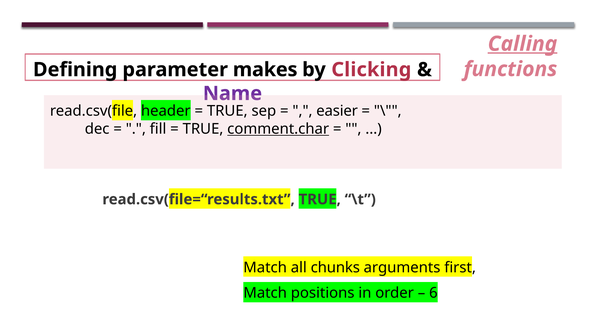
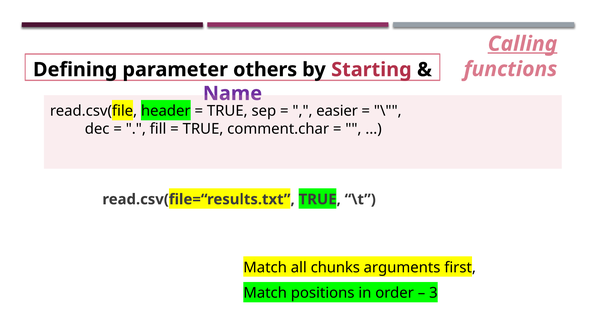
makes: makes -> others
Clicking: Clicking -> Starting
comment.char underline: present -> none
6: 6 -> 3
